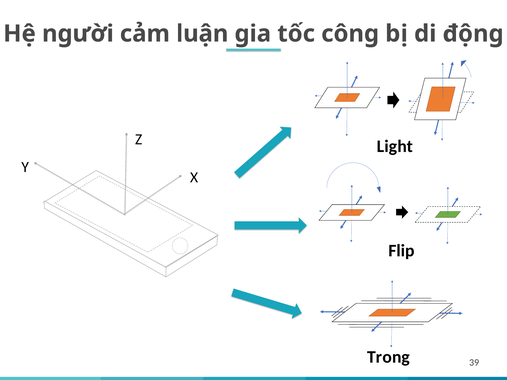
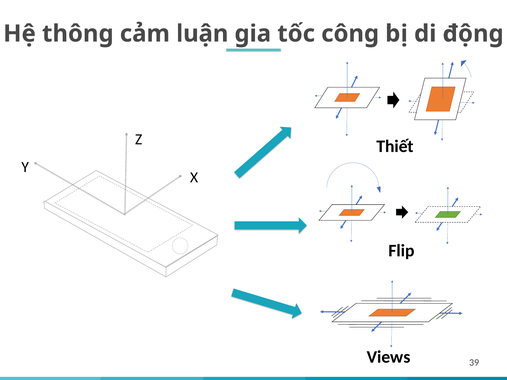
người: người -> thông
Light: Light -> Thiết
Trong: Trong -> Views
